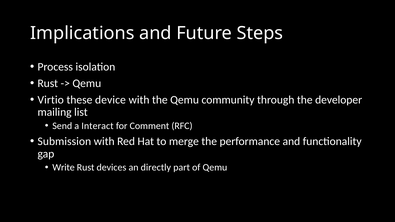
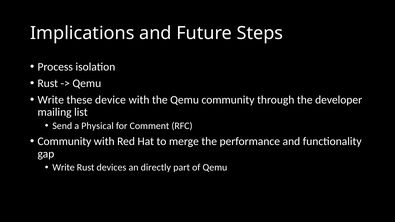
Virtio at (51, 100): Virtio -> Write
Interact: Interact -> Physical
Submission at (64, 142): Submission -> Community
